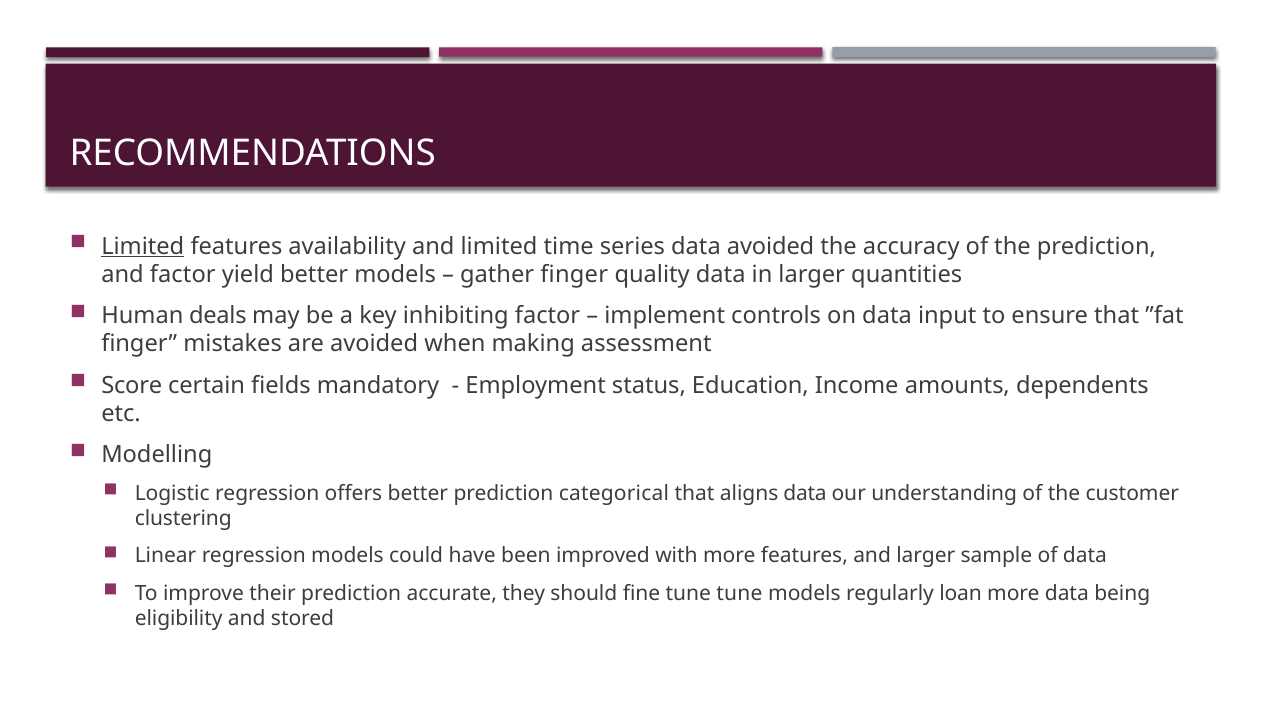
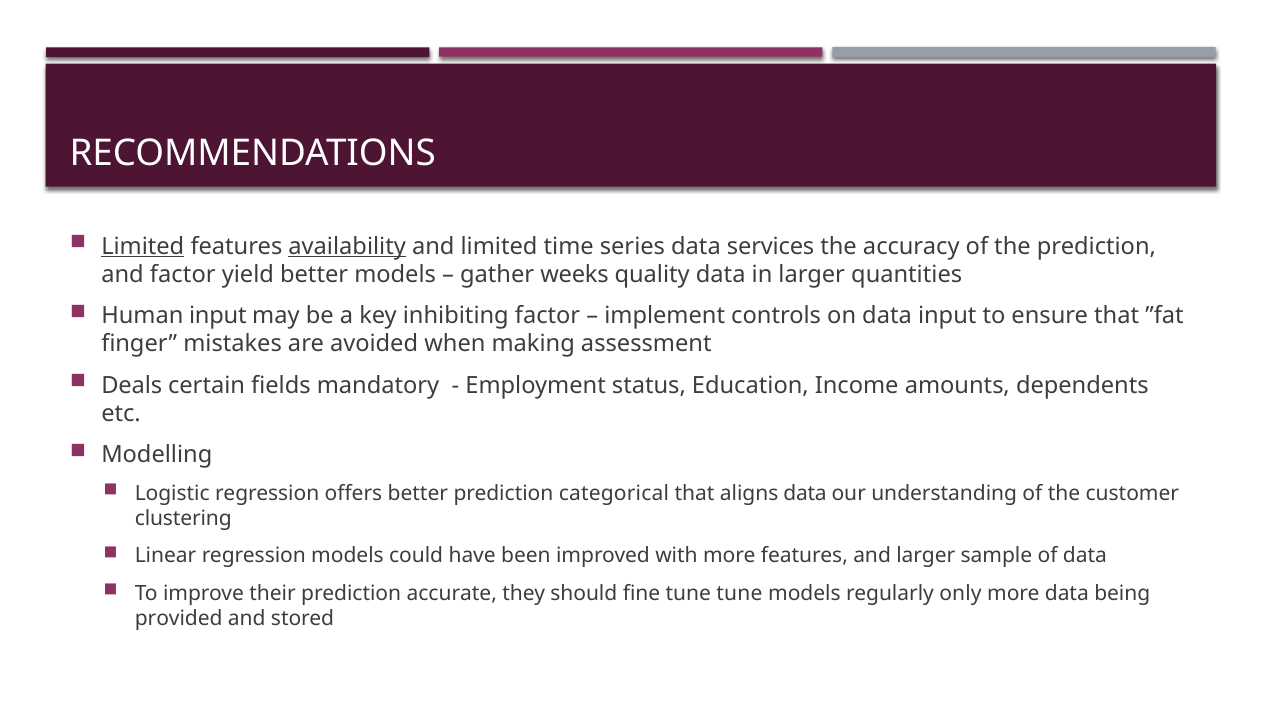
availability underline: none -> present
data avoided: avoided -> services
gather finger: finger -> weeks
Human deals: deals -> input
Score: Score -> Deals
loan: loan -> only
eligibility: eligibility -> provided
